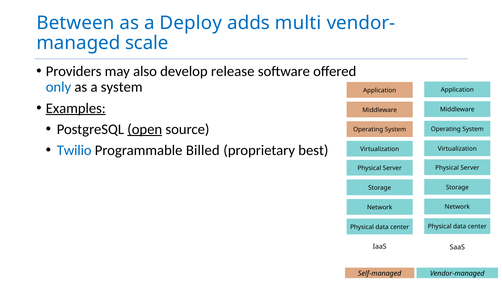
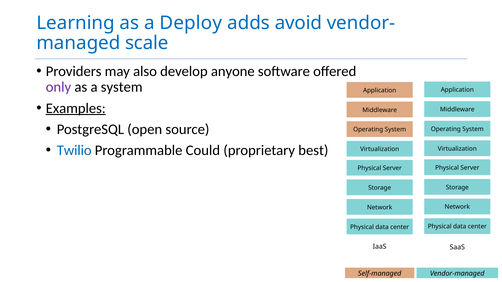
Between: Between -> Learning
multi: multi -> avoid
release: release -> anyone
only colour: blue -> purple
open underline: present -> none
Billed: Billed -> Could
